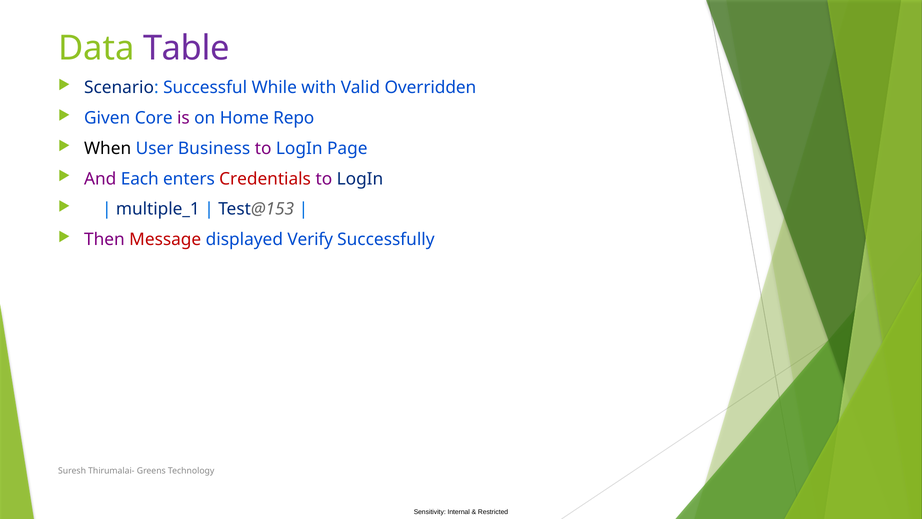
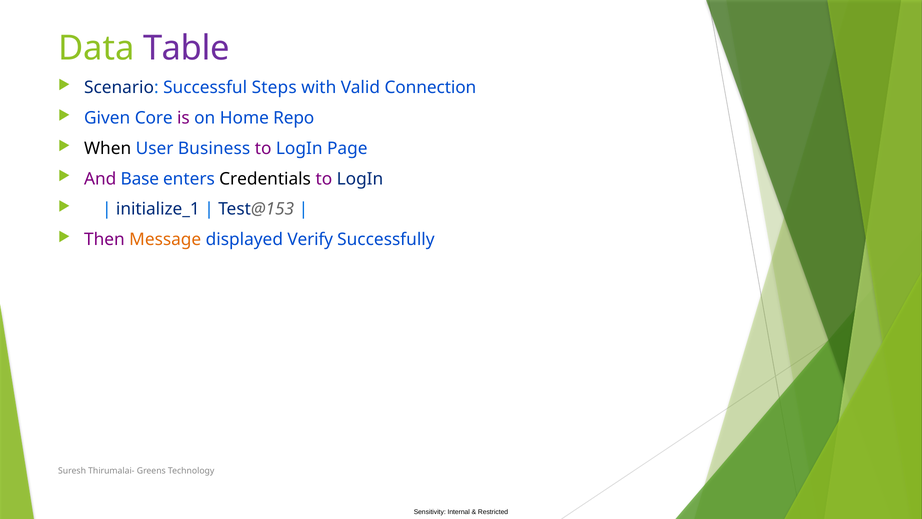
While: While -> Steps
Overridden: Overridden -> Connection
Each: Each -> Base
Credentials colour: red -> black
multiple_1: multiple_1 -> initialize_1
Message colour: red -> orange
